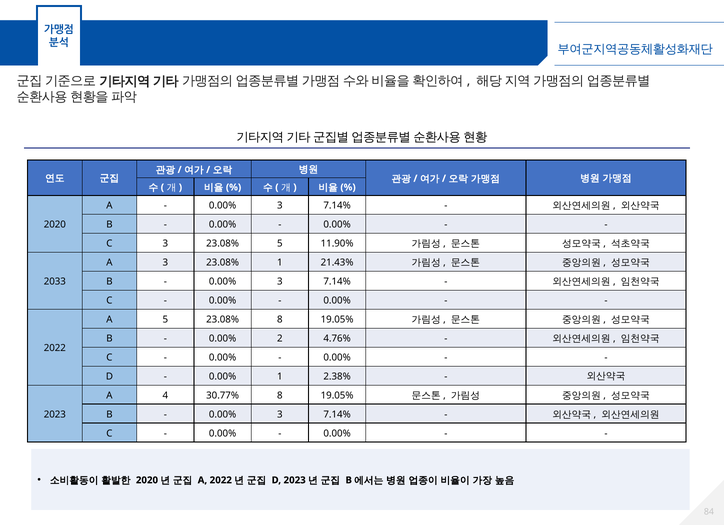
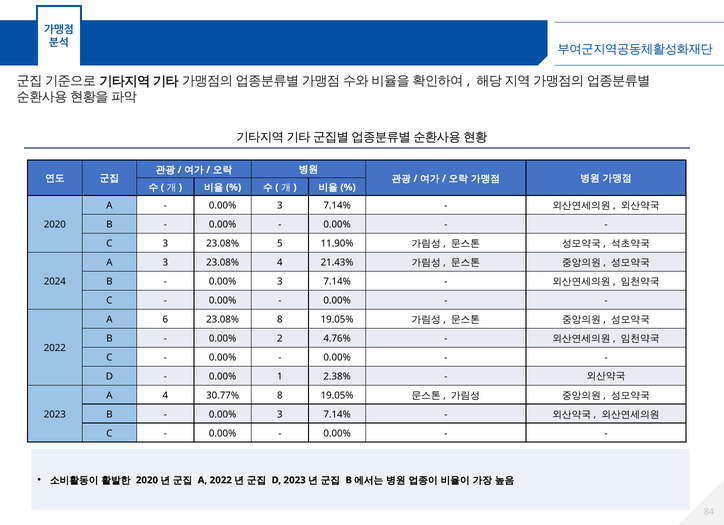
23.08% 1: 1 -> 4
2033: 2033 -> 2024
A 5: 5 -> 6
